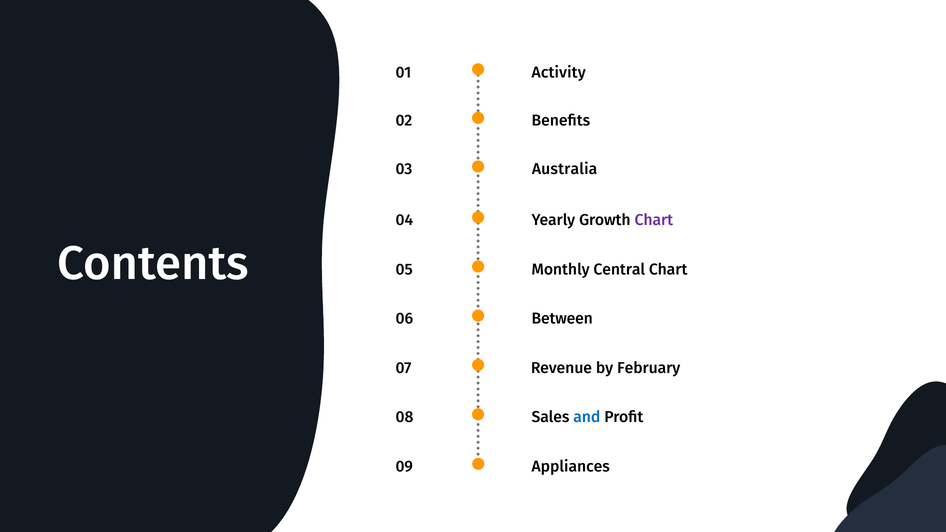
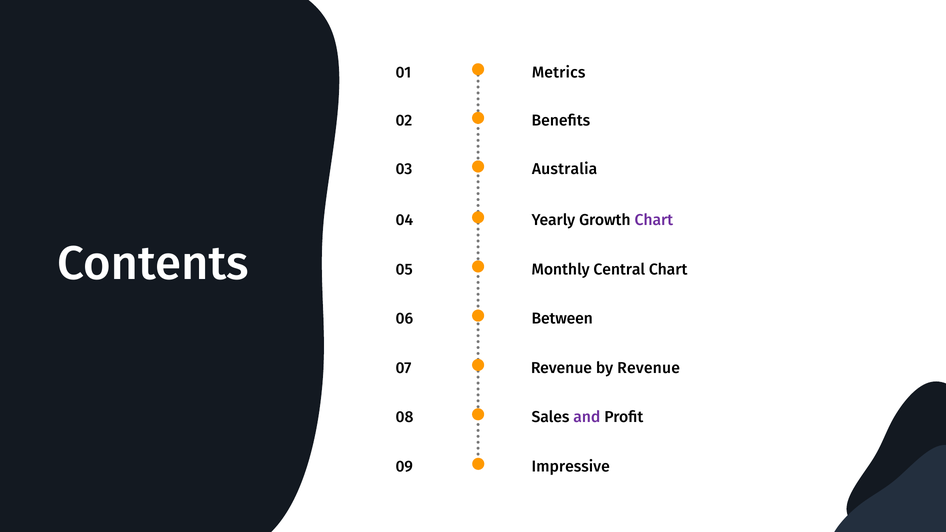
Activity: Activity -> Metrics
by February: February -> Revenue
and colour: blue -> purple
Appliances: Appliances -> Impressive
